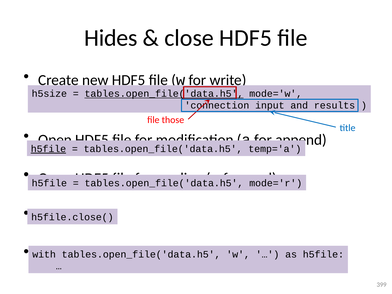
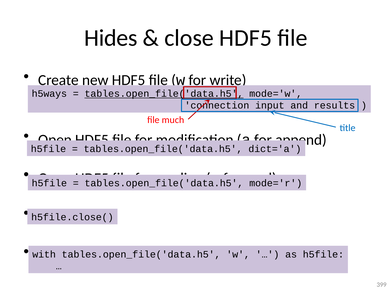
h5size: h5size -> h5ways
those: those -> much
h5file at (48, 149) underline: present -> none
temp='a: temp='a -> dict='a
